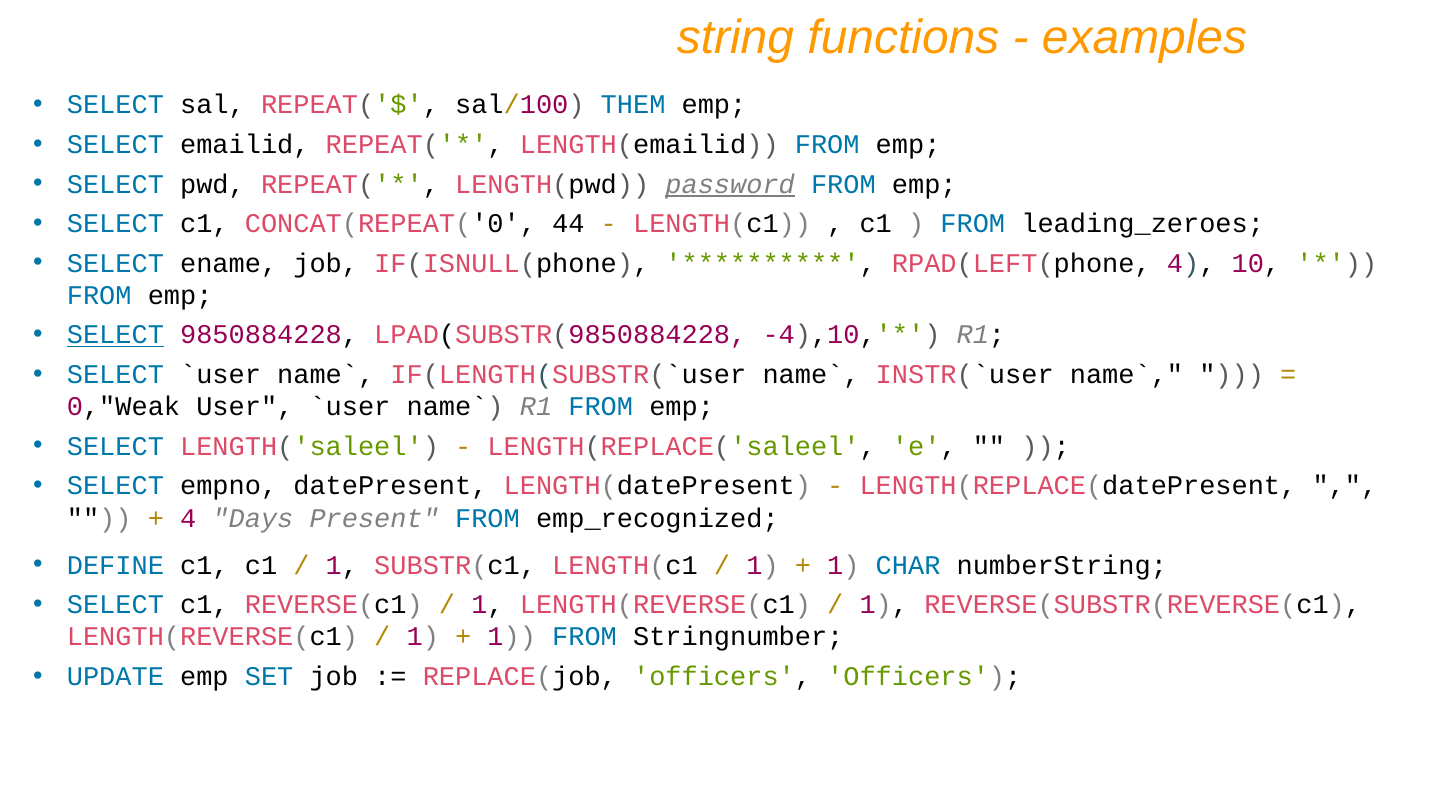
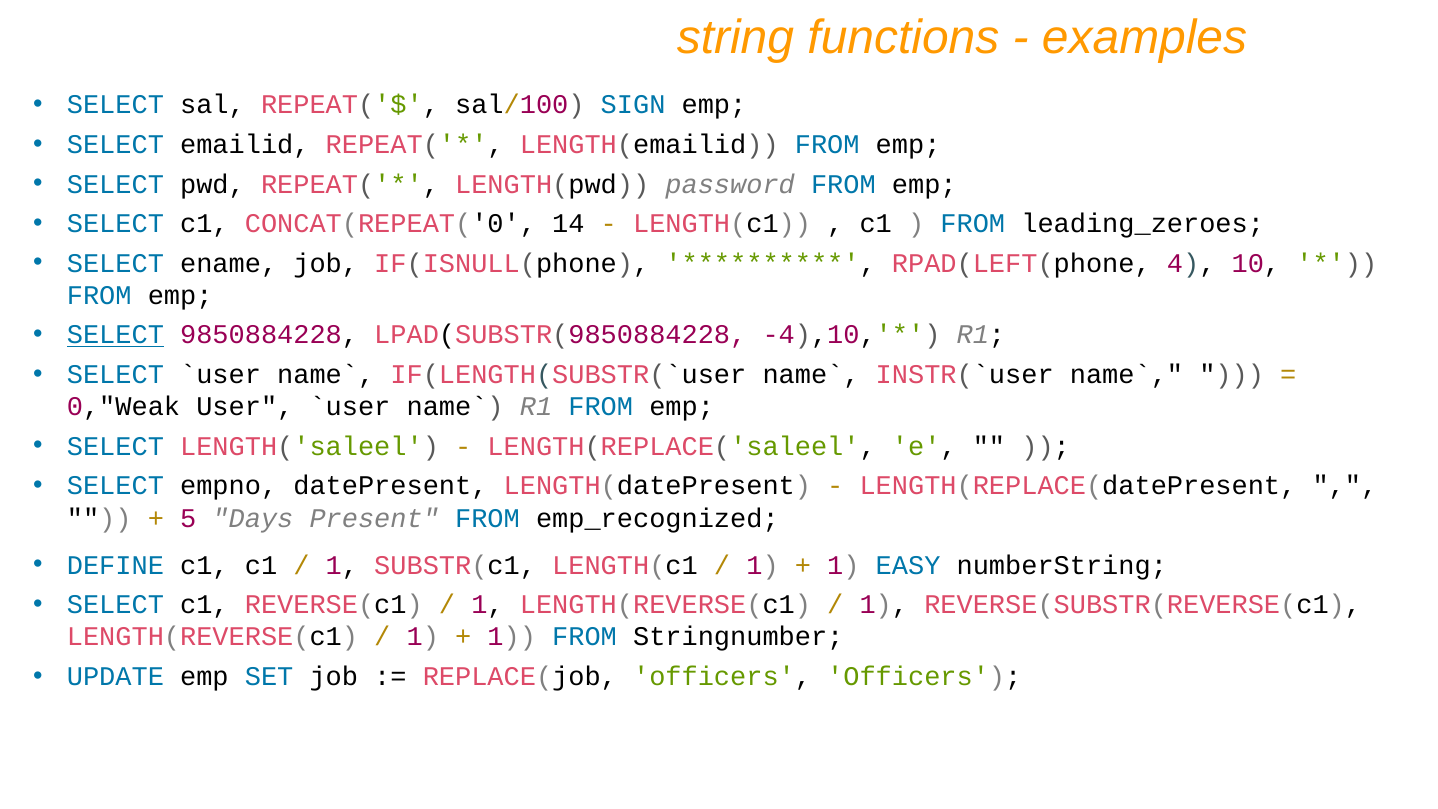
THEM: THEM -> SIGN
password underline: present -> none
44: 44 -> 14
4 at (188, 518): 4 -> 5
CHAR: CHAR -> EASY
